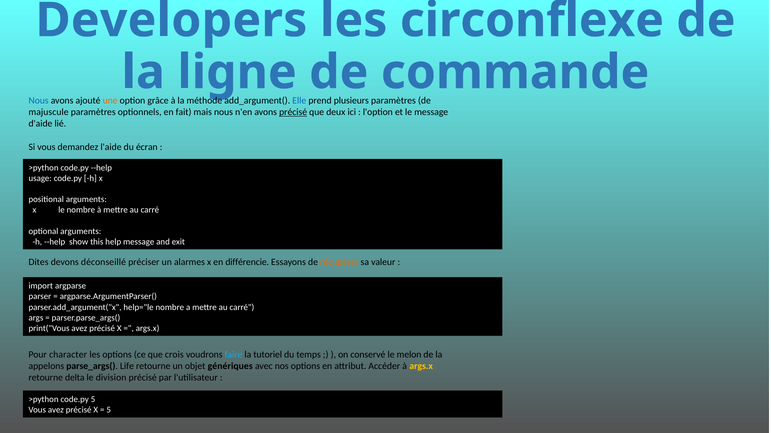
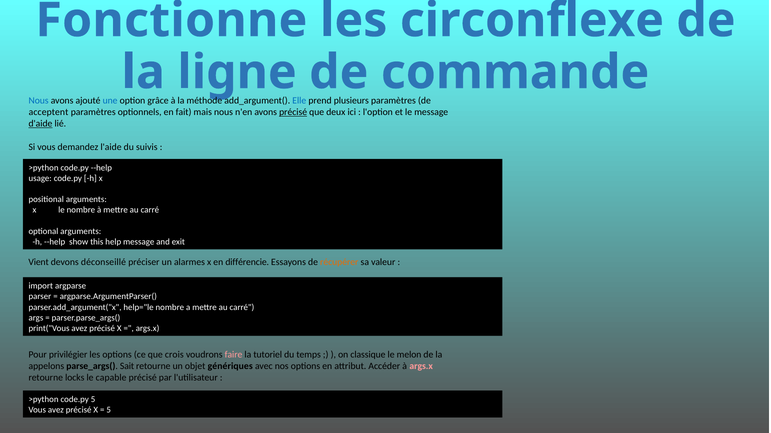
Developers: Developers -> Fonctionne
une colour: orange -> blue
majuscule: majuscule -> acceptent
d'aide underline: none -> present
écran: écran -> suivis
Dites: Dites -> Vient
character: character -> privilégier
faire colour: light blue -> pink
conservé: conservé -> classique
Life: Life -> Sait
args.x at (421, 367) colour: yellow -> pink
delta: delta -> locks
division: division -> capable
